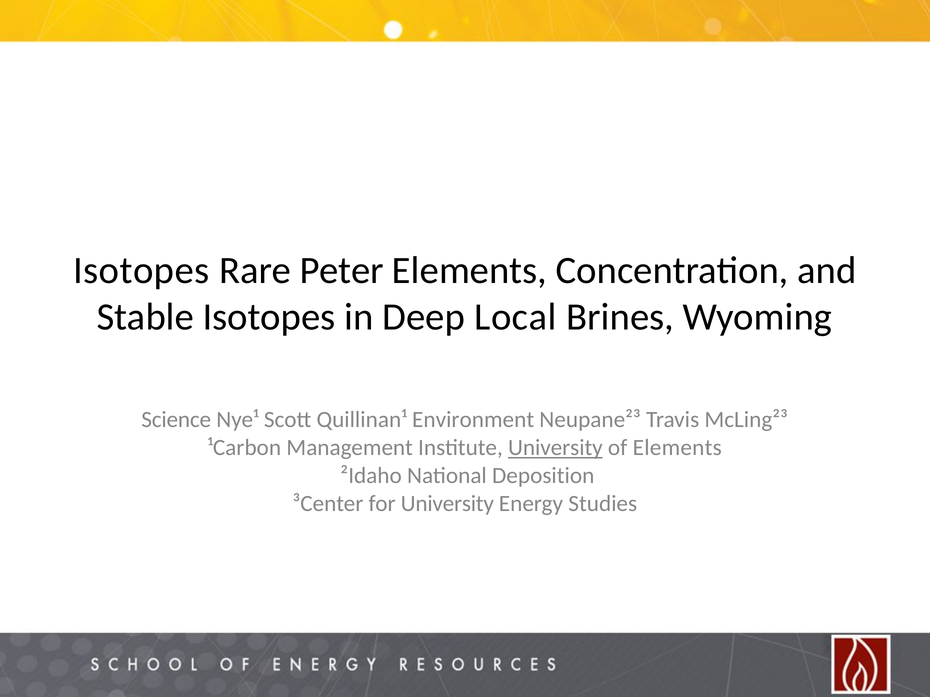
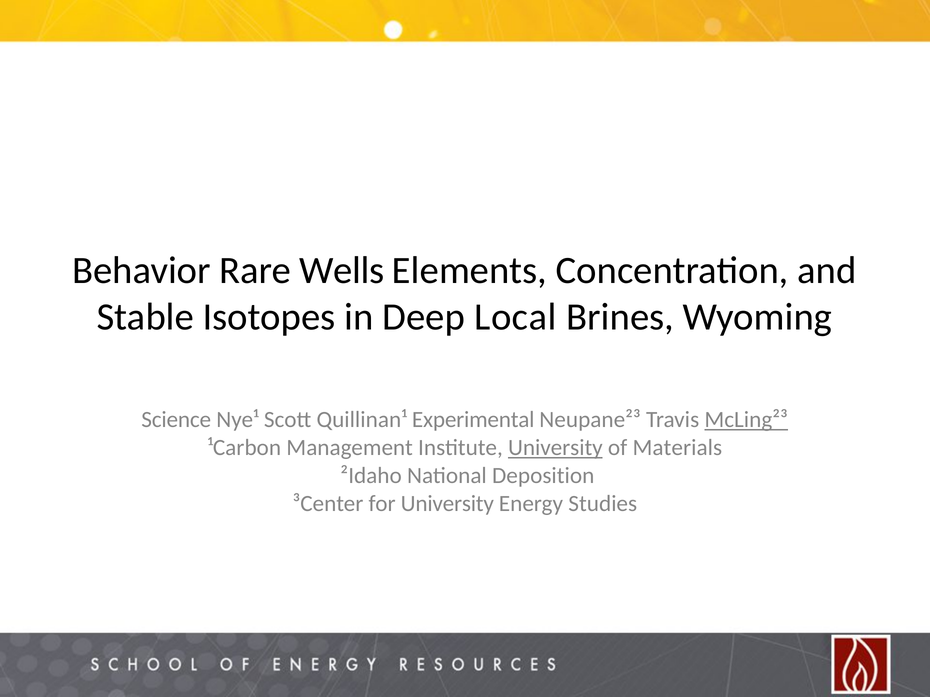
Isotopes at (141, 271): Isotopes -> Behavior
Peter: Peter -> Wells
Environment: Environment -> Experimental
McLing²³ underline: none -> present
of Elements: Elements -> Materials
